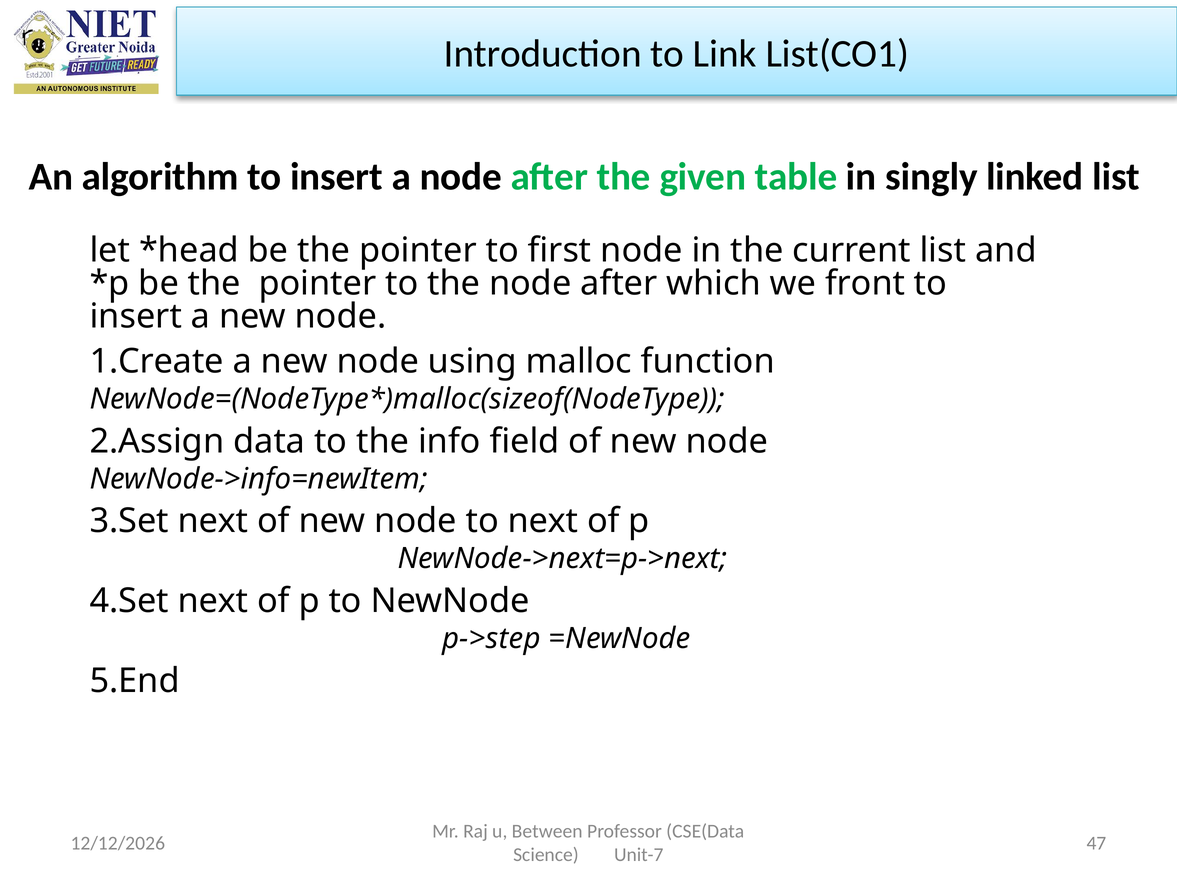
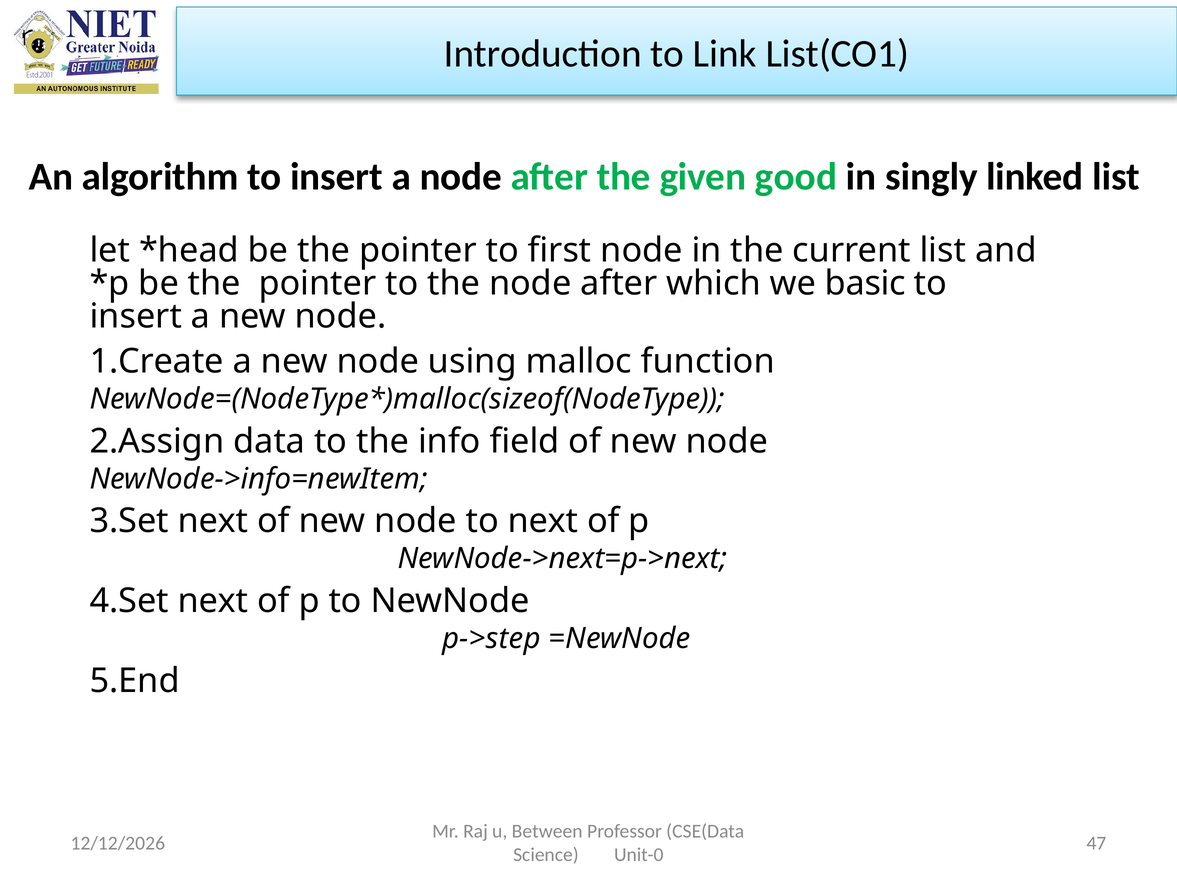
table: table -> good
front: front -> basic
Unit-7: Unit-7 -> Unit-0
